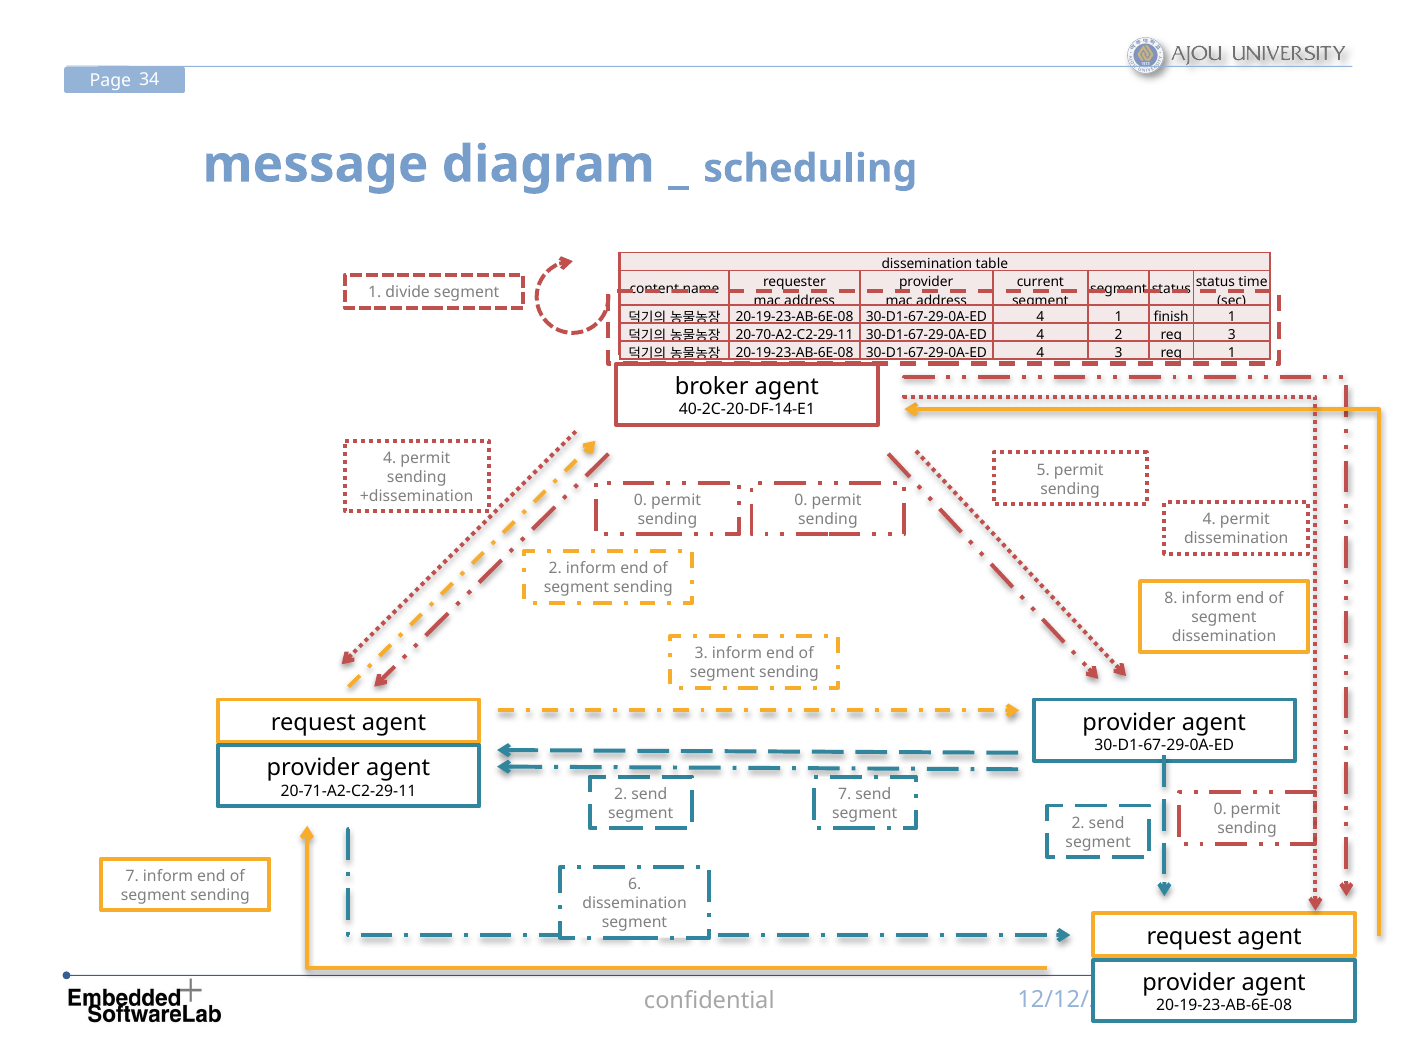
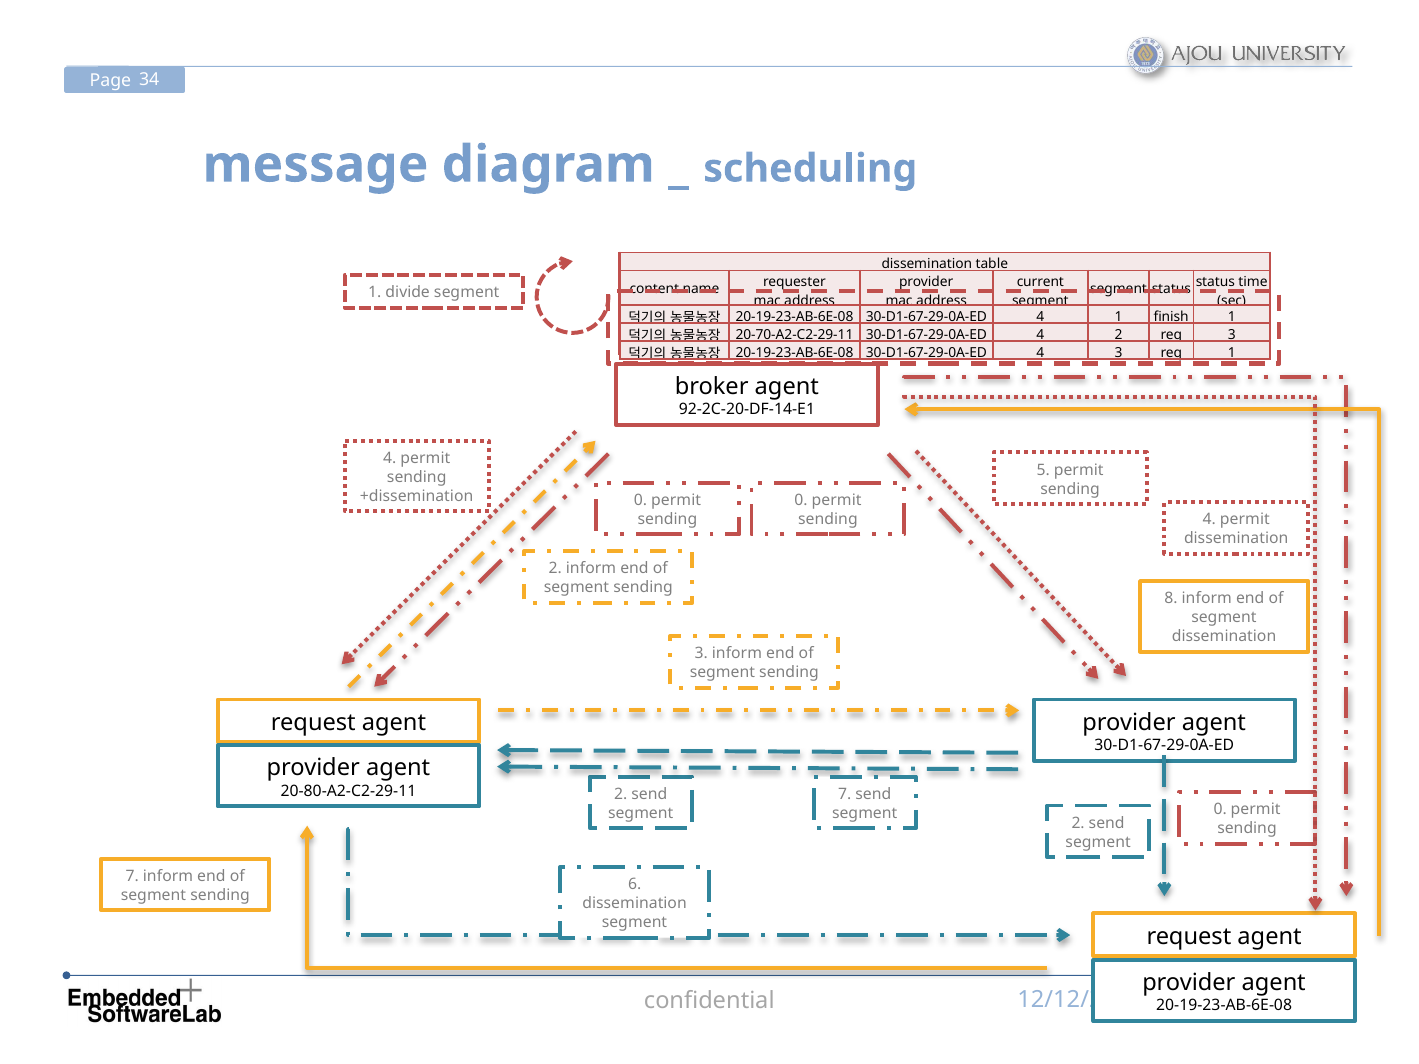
40-2C-20-DF-14-E1: 40-2C-20-DF-14-E1 -> 92-2C-20-DF-14-E1
20-71-A2-C2-29-11: 20-71-A2-C2-29-11 -> 20-80-A2-C2-29-11
